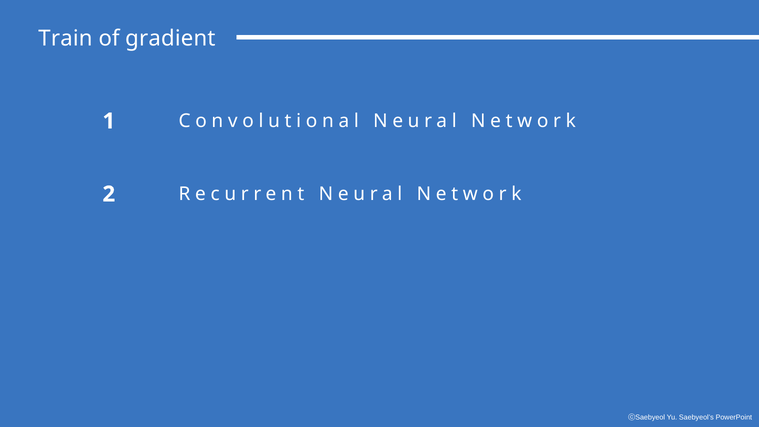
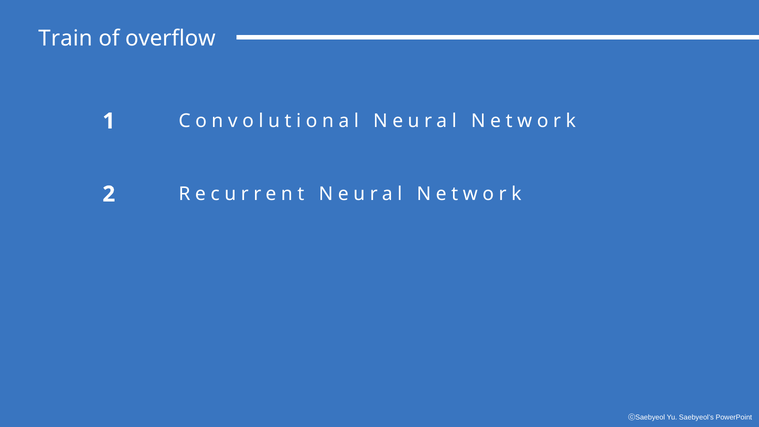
gradient: gradient -> overflow
